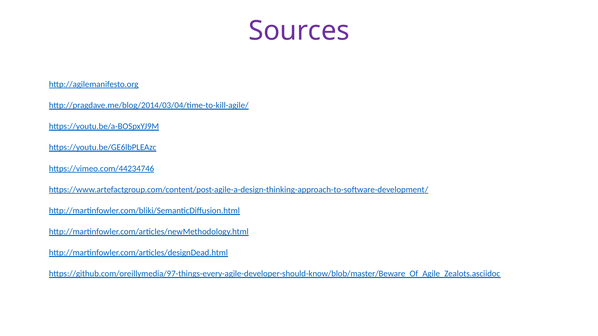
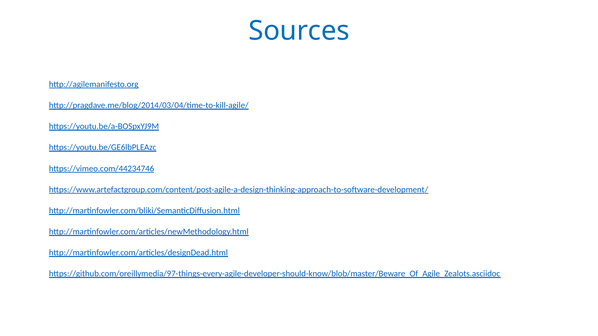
Sources colour: purple -> blue
